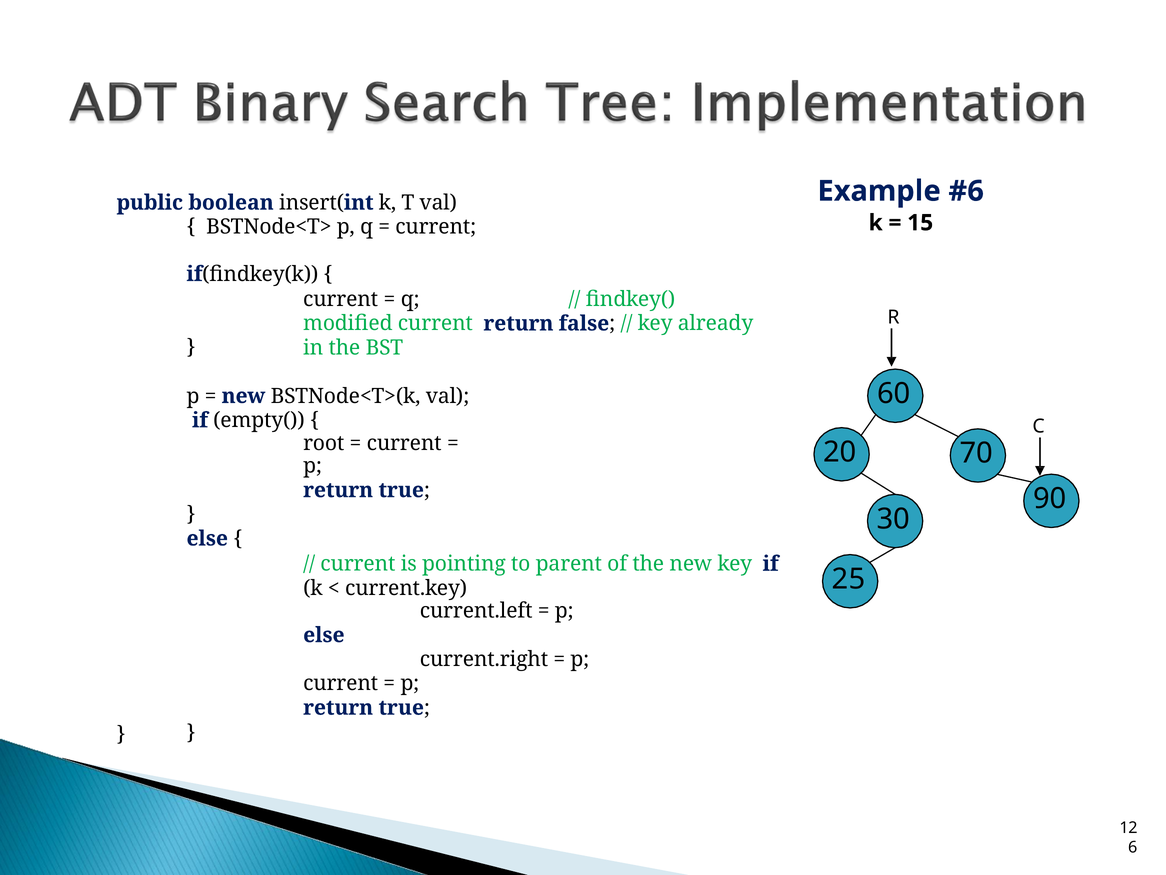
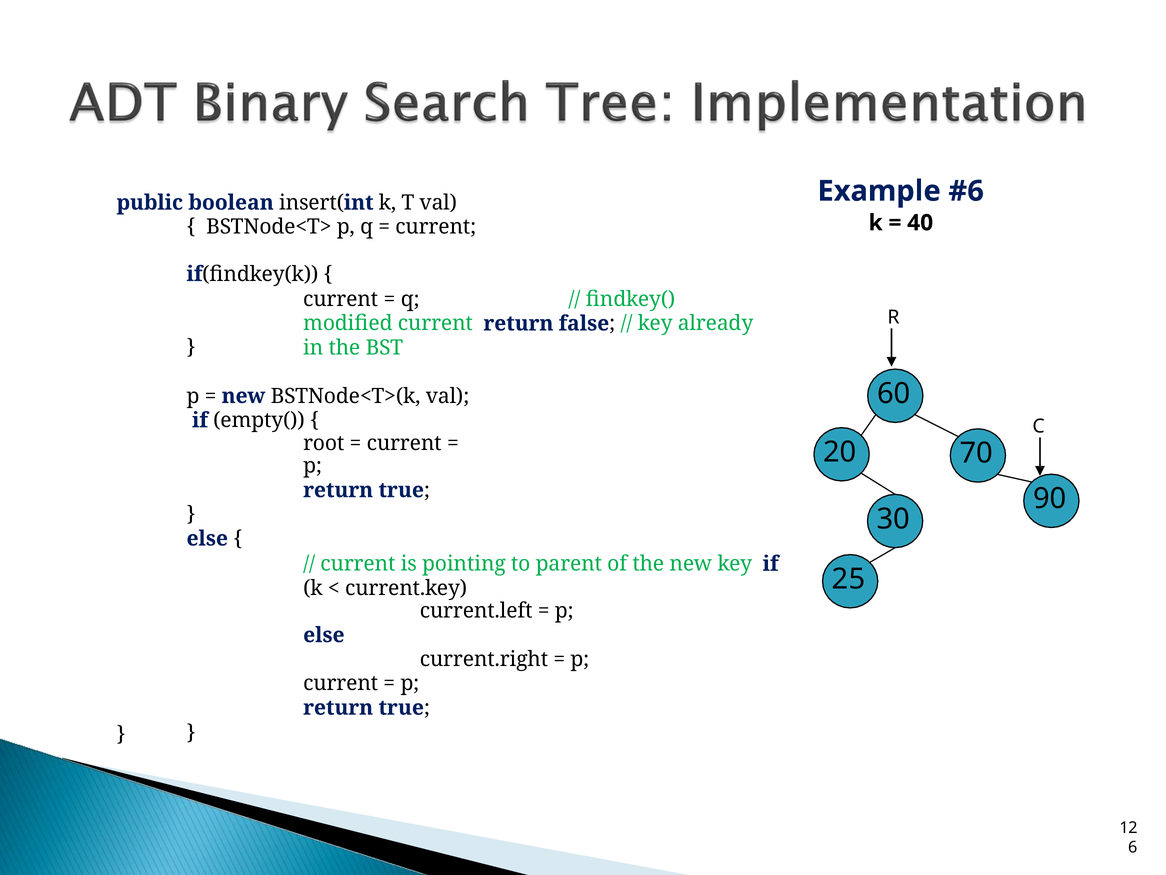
15: 15 -> 40
